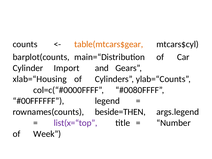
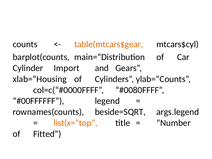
beside=THEN: beside=THEN -> beside=SQRT
list(x=“top colour: purple -> orange
Week: Week -> Fitted
